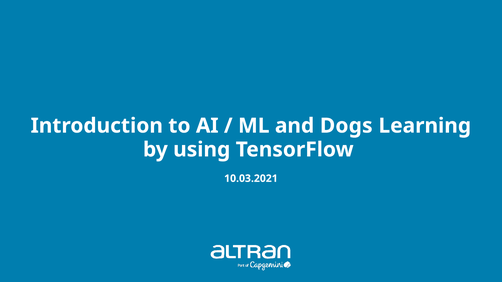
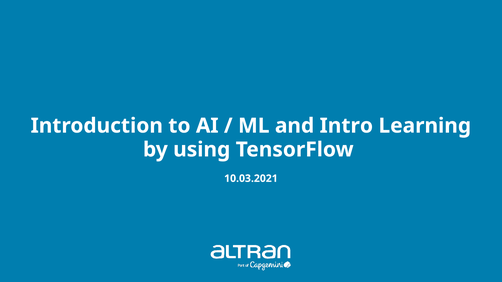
Dogs: Dogs -> Intro
